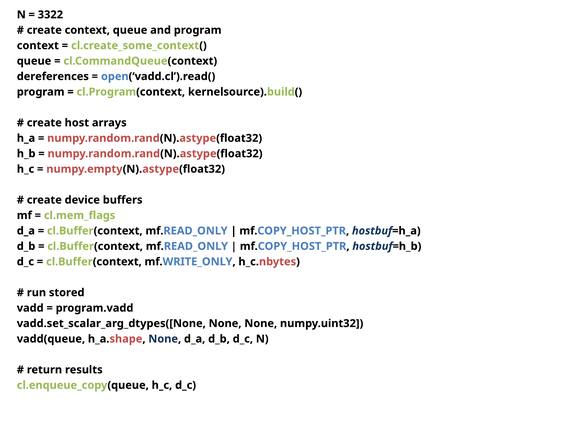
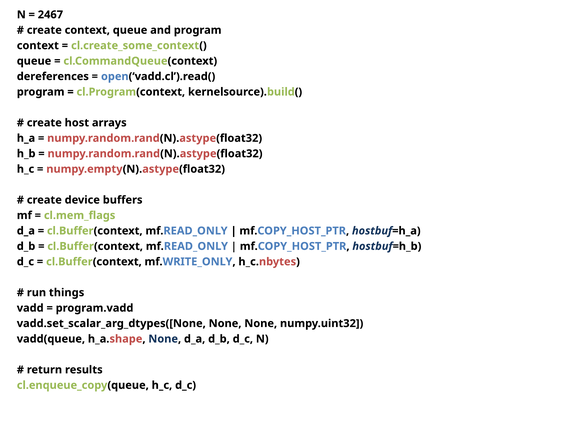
3322: 3322 -> 2467
stored: stored -> things
